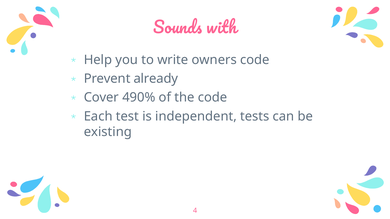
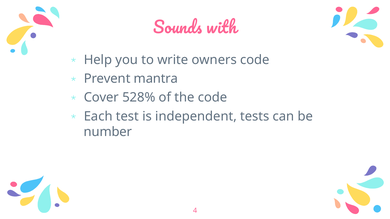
already: already -> mantra
490%: 490% -> 528%
existing: existing -> number
